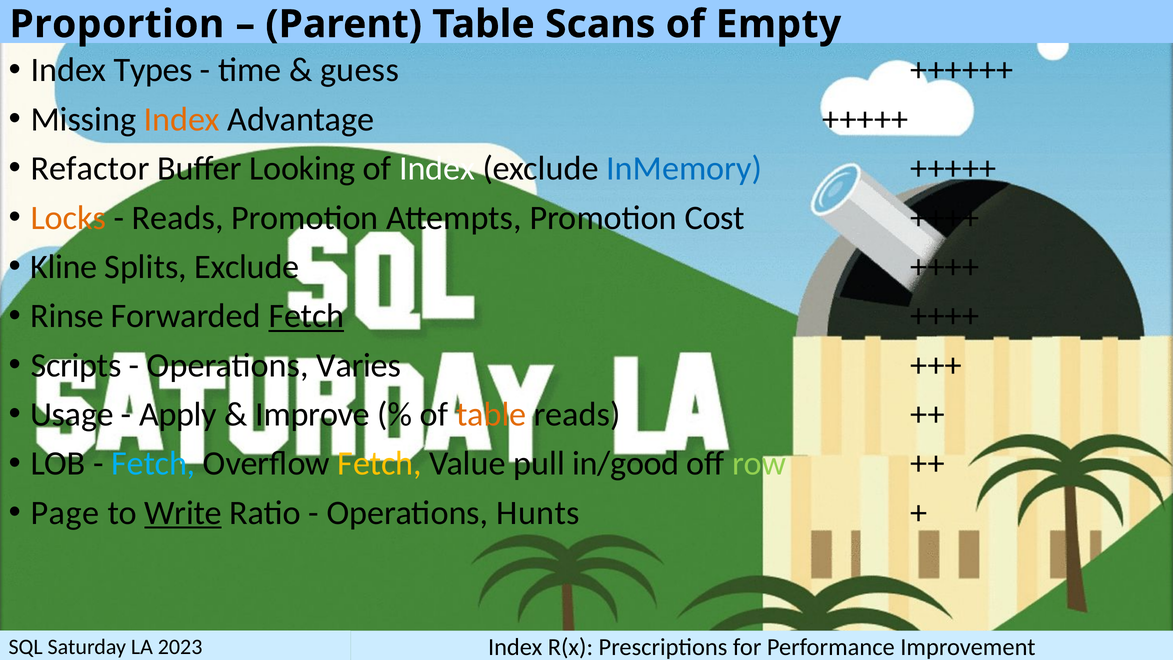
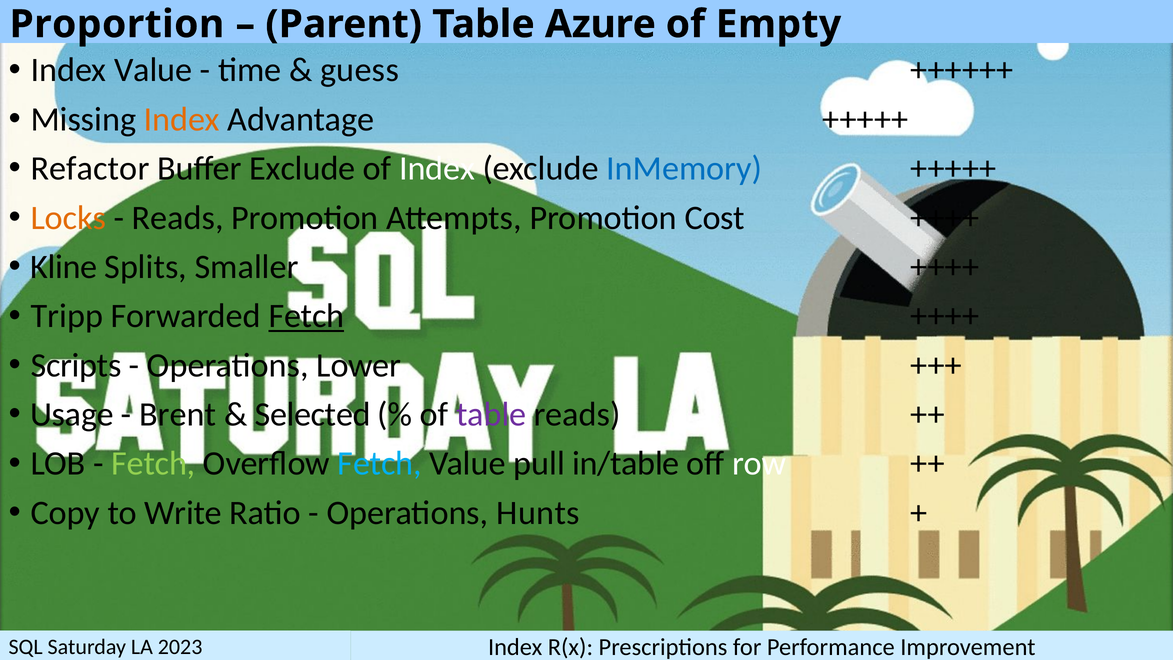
Scans: Scans -> Azure
Index Types: Types -> Value
Buffer Looking: Looking -> Exclude
Splits Exclude: Exclude -> Smaller
Rinse: Rinse -> Tripp
Varies: Varies -> Lower
Apply: Apply -> Brent
Improve: Improve -> Selected
table at (491, 414) colour: orange -> purple
Fetch at (153, 464) colour: light blue -> light green
Fetch at (380, 464) colour: yellow -> light blue
in/good: in/good -> in/table
row colour: light green -> white
Page: Page -> Copy
Write underline: present -> none
